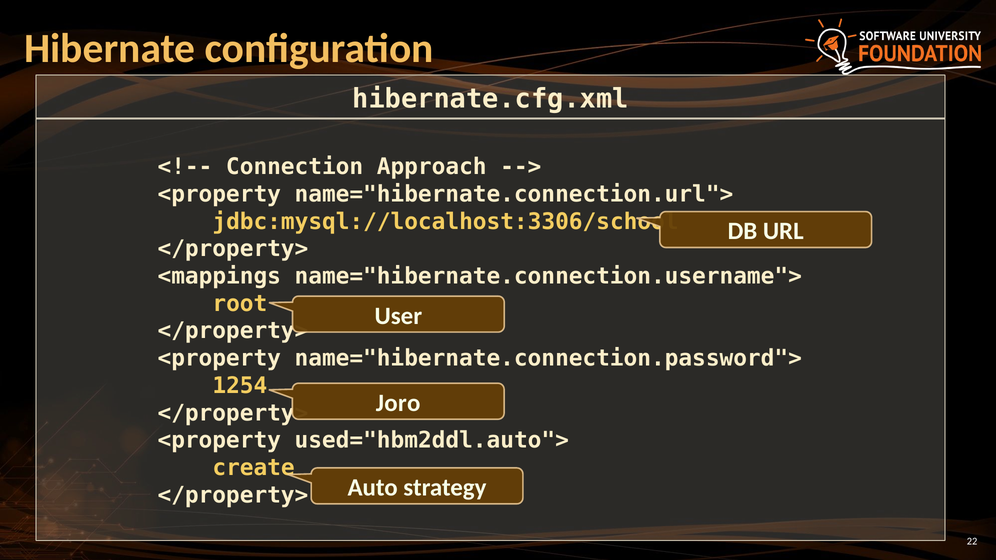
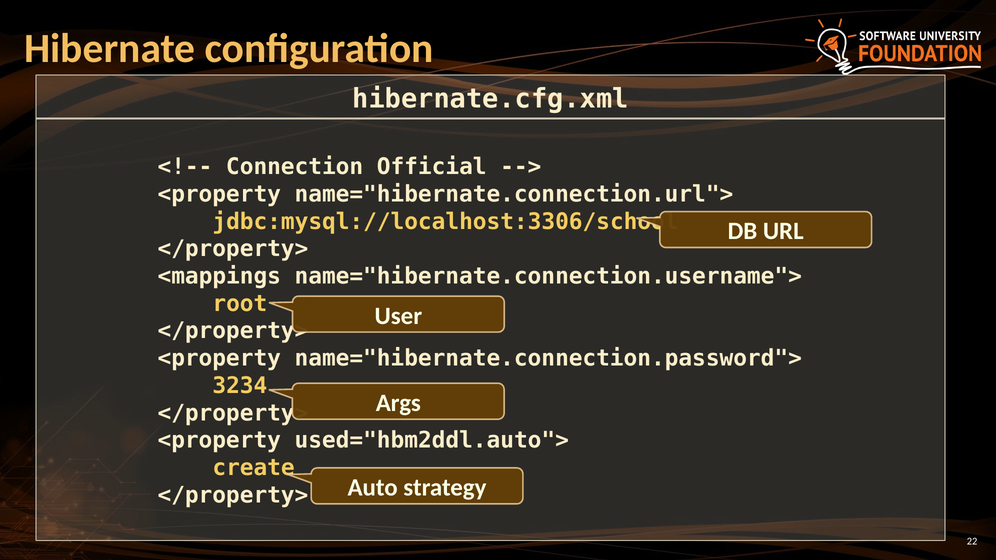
Approach: Approach -> Official
1254: 1254 -> 3234
Joro: Joro -> Args
